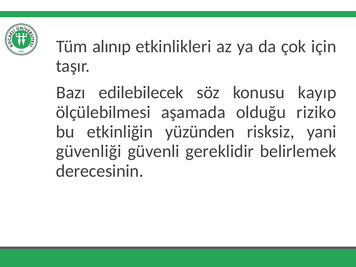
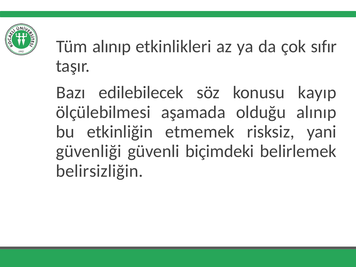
için: için -> sıfır
olduğu riziko: riziko -> alınıp
yüzünden: yüzünden -> etmemek
gereklidir: gereklidir -> biçimdeki
derecesinin: derecesinin -> belirsizliğin
